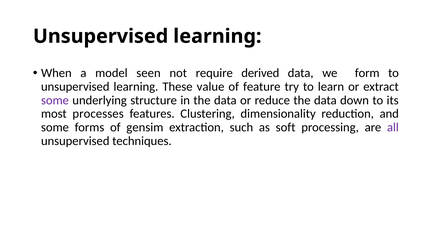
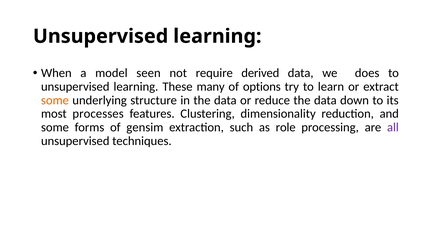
form: form -> does
value: value -> many
feature: feature -> options
some at (55, 100) colour: purple -> orange
soft: soft -> role
